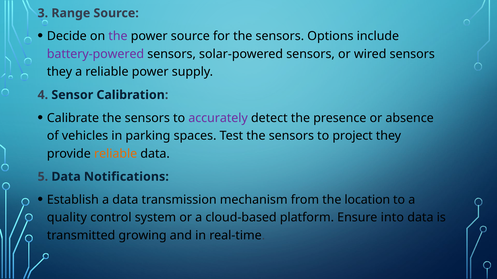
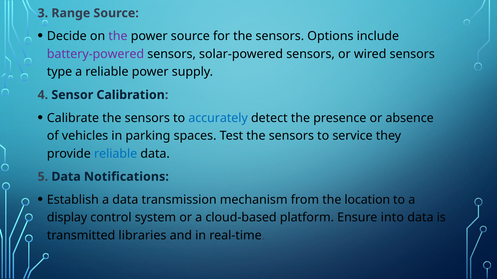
they at (60, 72): they -> type
accurately colour: purple -> blue
project: project -> service
reliable at (116, 154) colour: orange -> blue
quality: quality -> display
growing: growing -> libraries
